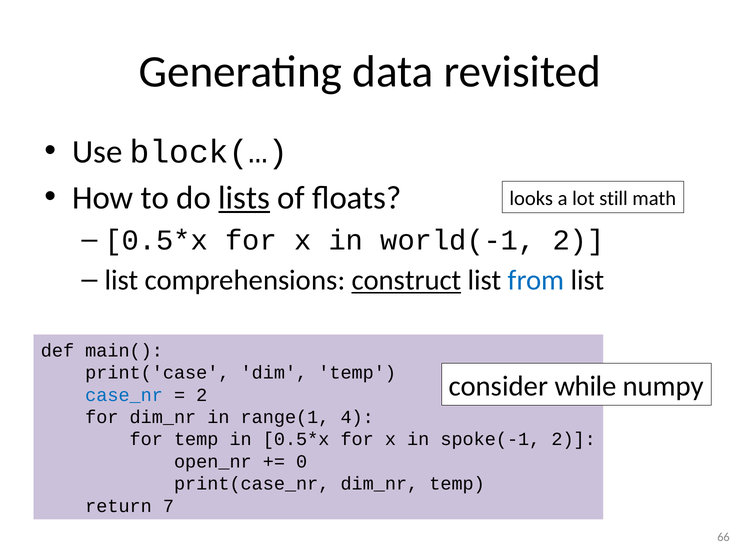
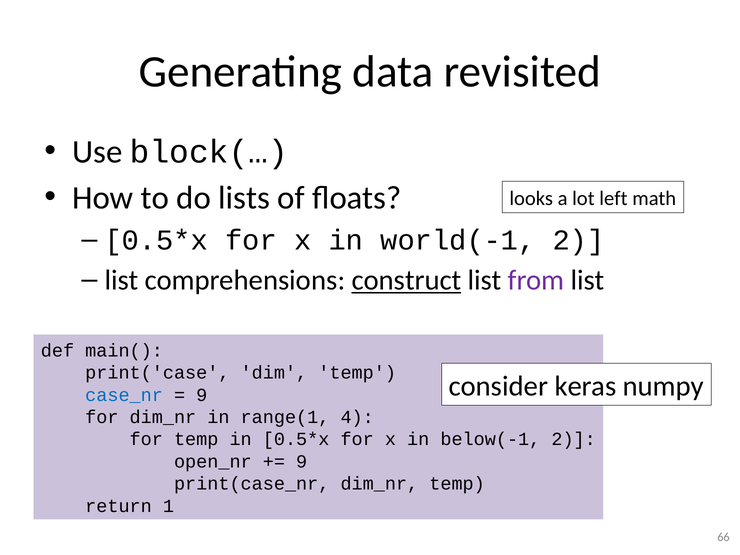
lists underline: present -> none
still: still -> left
from colour: blue -> purple
while: while -> keras
2 at (202, 395): 2 -> 9
spoke(-1: spoke(-1 -> below(-1
0 at (302, 462): 0 -> 9
7: 7 -> 1
